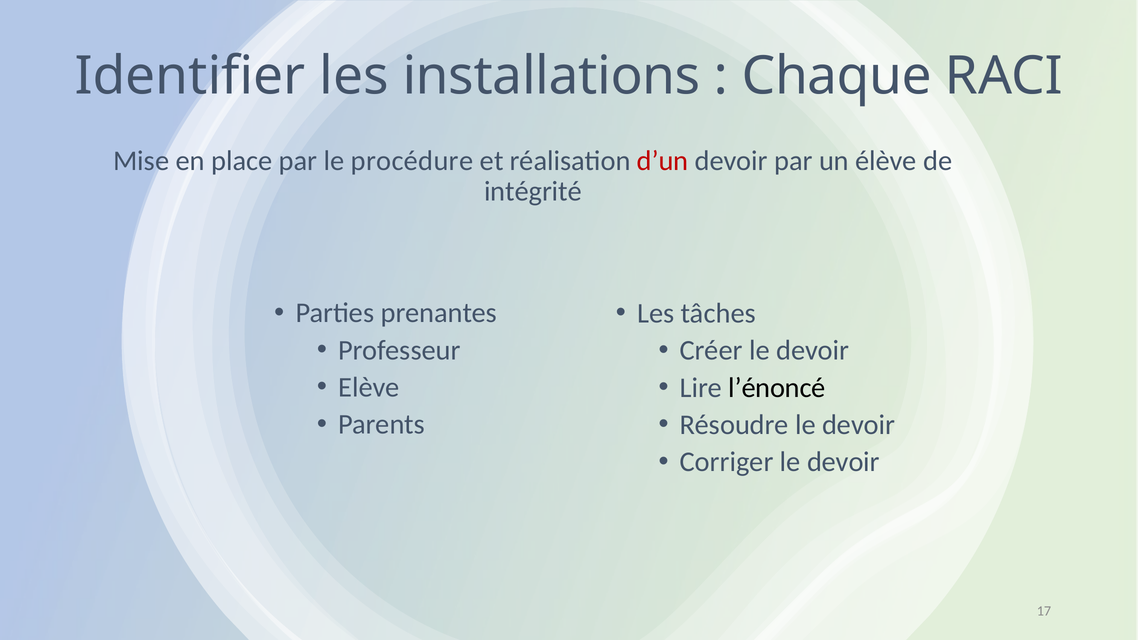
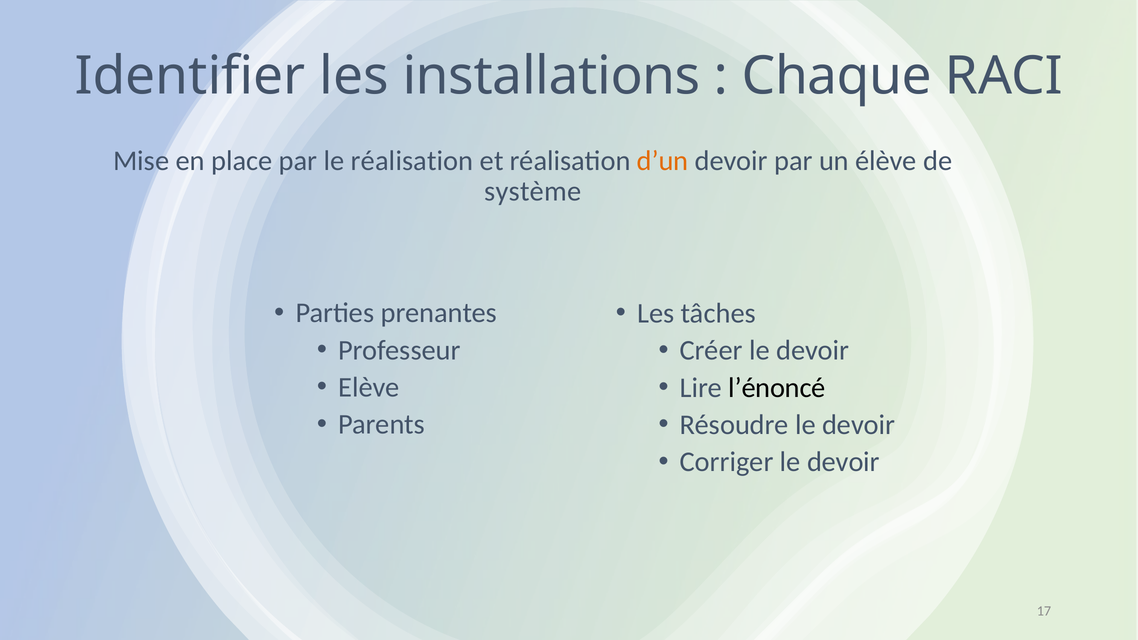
le procédure: procédure -> réalisation
d’un colour: red -> orange
intégrité: intégrité -> système
